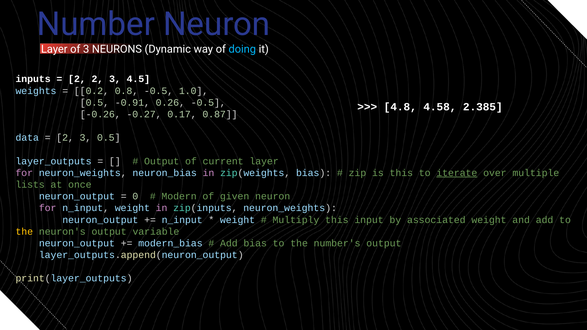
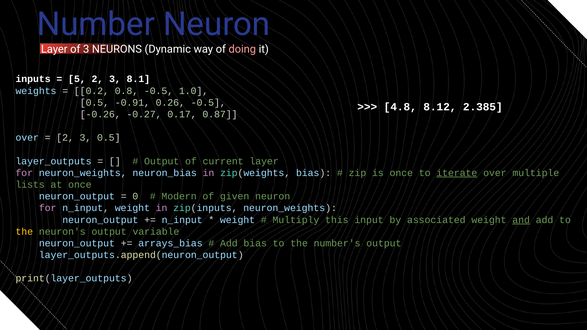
doing colour: light blue -> pink
2 at (77, 79): 2 -> 5
4.5: 4.5 -> 8.1
4.58: 4.58 -> 8.12
data at (27, 138): data -> over
is this: this -> once
and underline: none -> present
modern_bias: modern_bias -> arrays_bias
